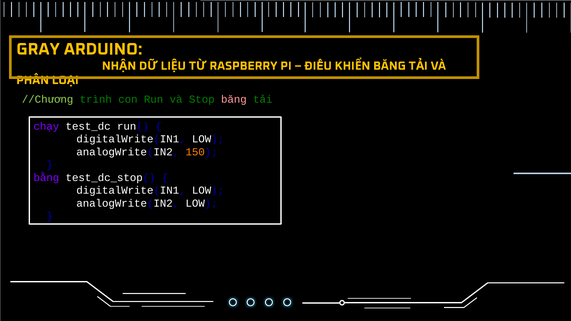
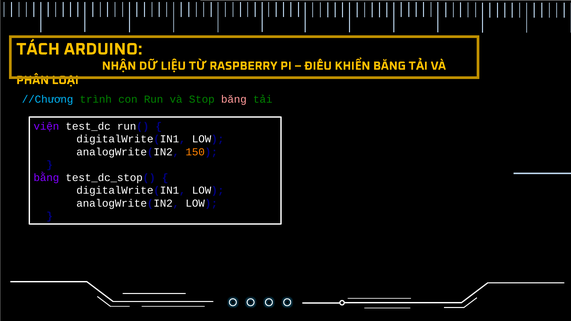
GRAY: GRAY -> TÁCH
//Chương colour: light green -> light blue
chạy: chạy -> viện
